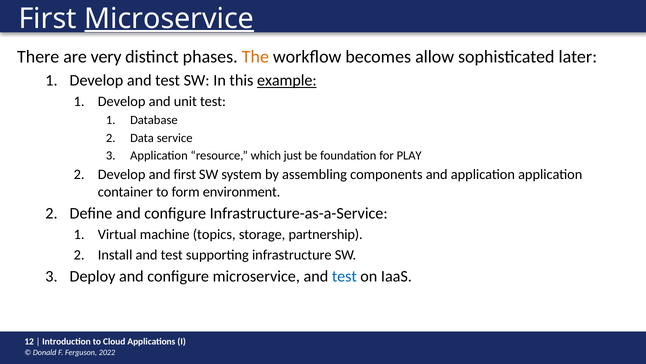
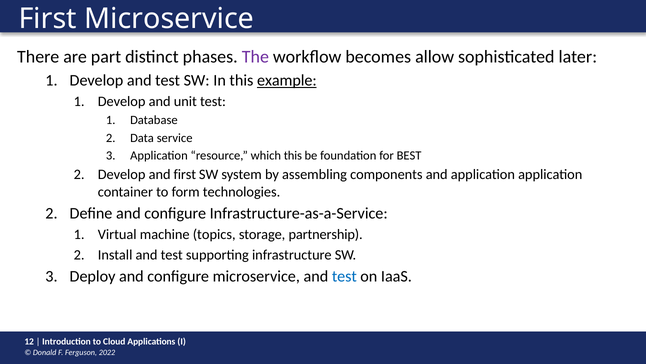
Microservice at (169, 19) underline: present -> none
very: very -> part
The colour: orange -> purple
which just: just -> this
PLAY: PLAY -> BEST
environment: environment -> technologies
